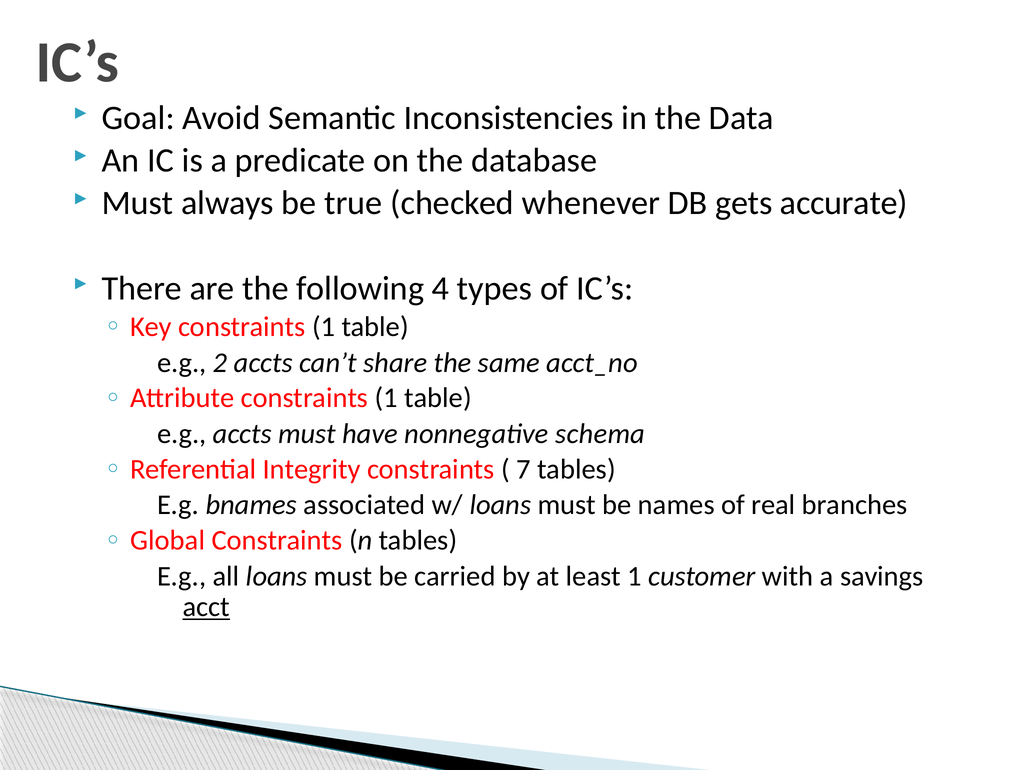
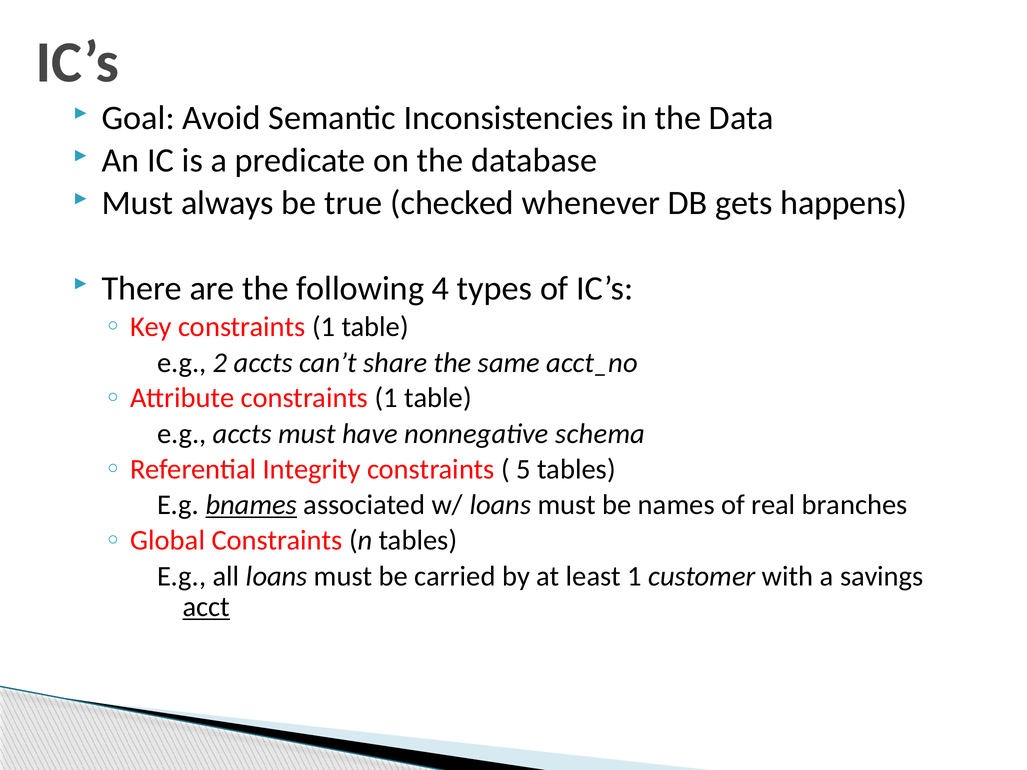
accurate: accurate -> happens
7: 7 -> 5
bnames underline: none -> present
